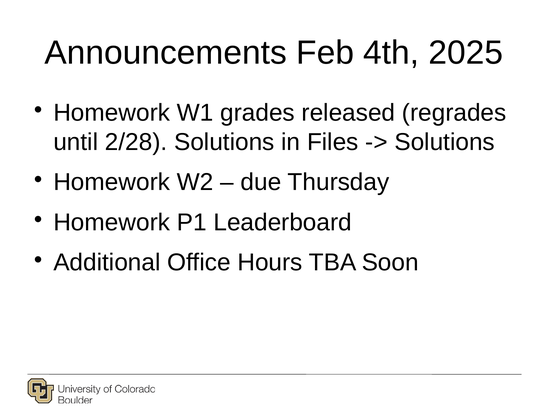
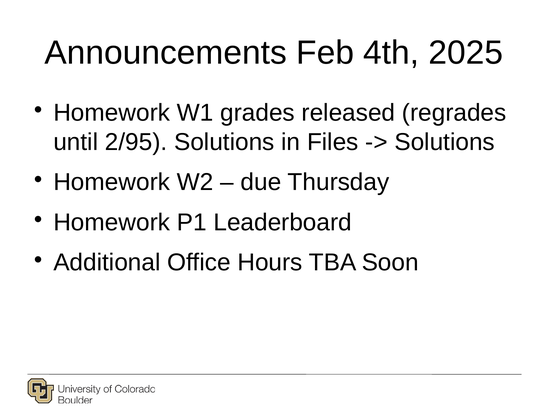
2/28: 2/28 -> 2/95
